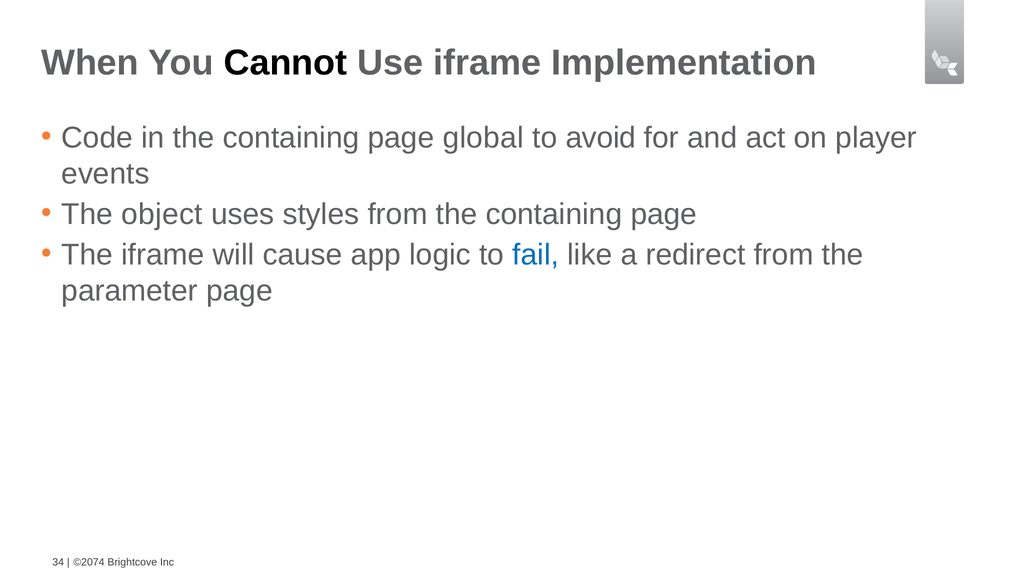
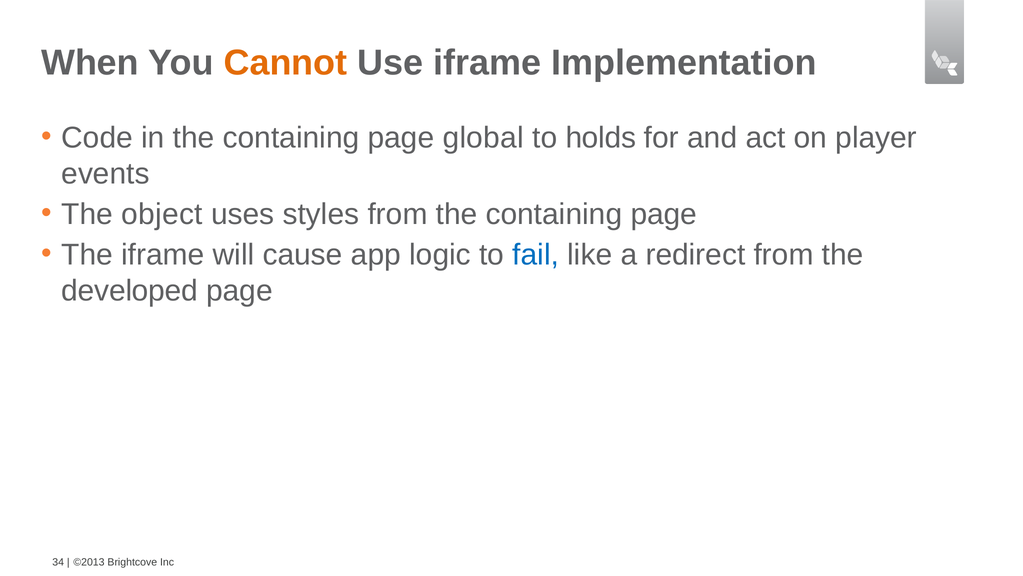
Cannot colour: black -> orange
avoid: avoid -> holds
parameter: parameter -> developed
©2074: ©2074 -> ©2013
